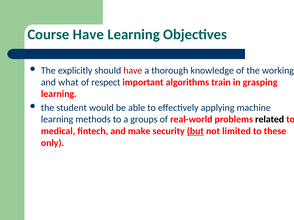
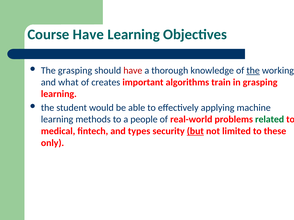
The explicitly: explicitly -> grasping
the at (253, 71) underline: none -> present
respect: respect -> creates
groups: groups -> people
related colour: black -> green
make: make -> types
